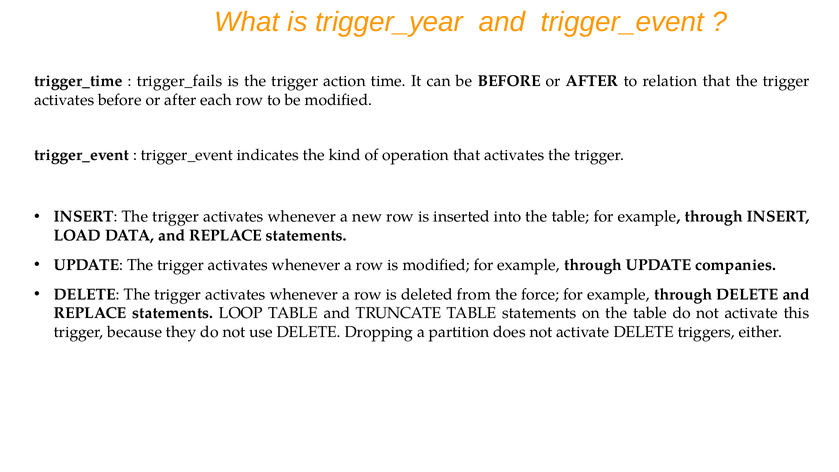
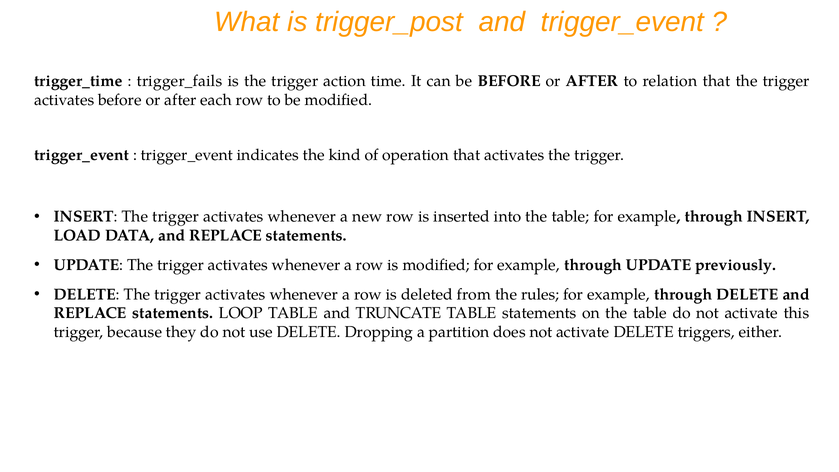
trigger_year: trigger_year -> trigger_post
companies: companies -> previously
force: force -> rules
